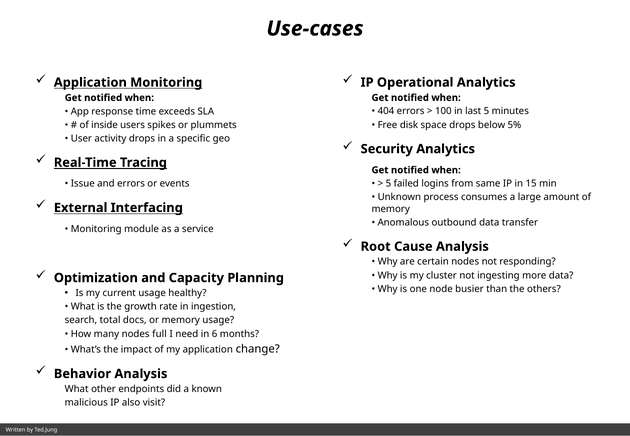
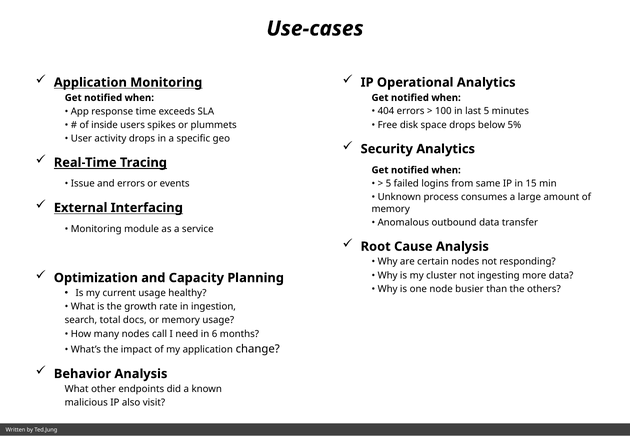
full: full -> call
